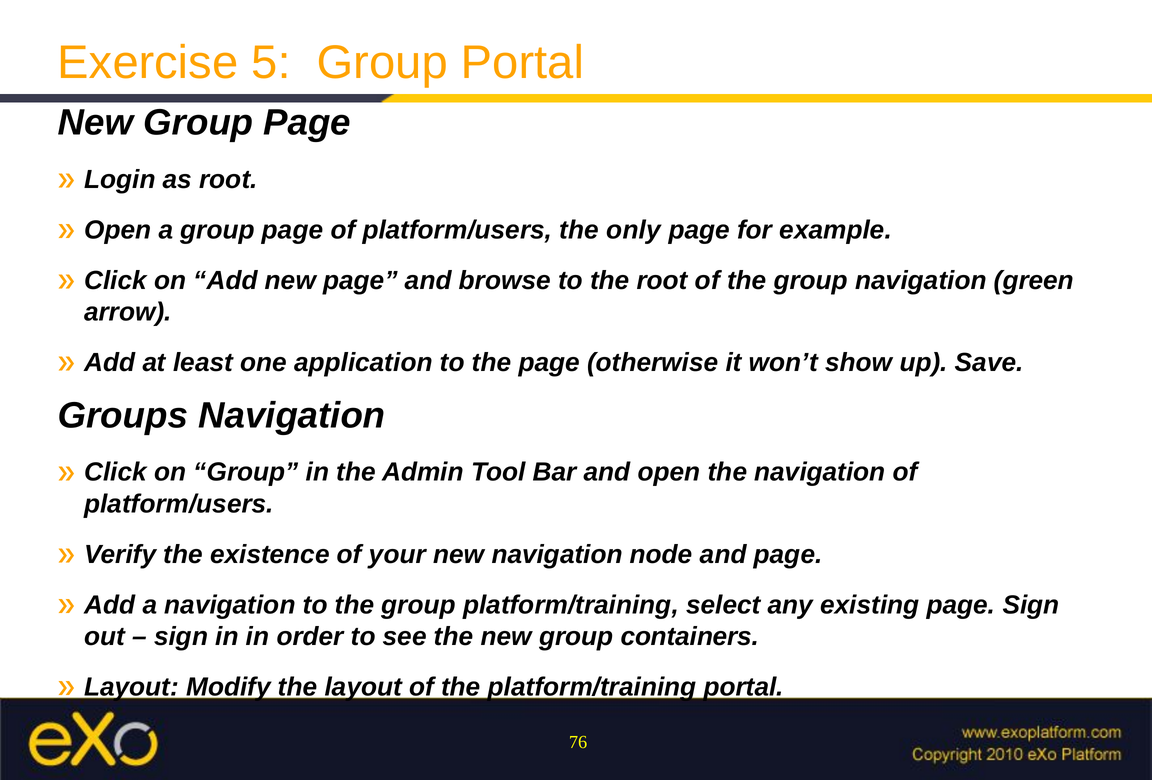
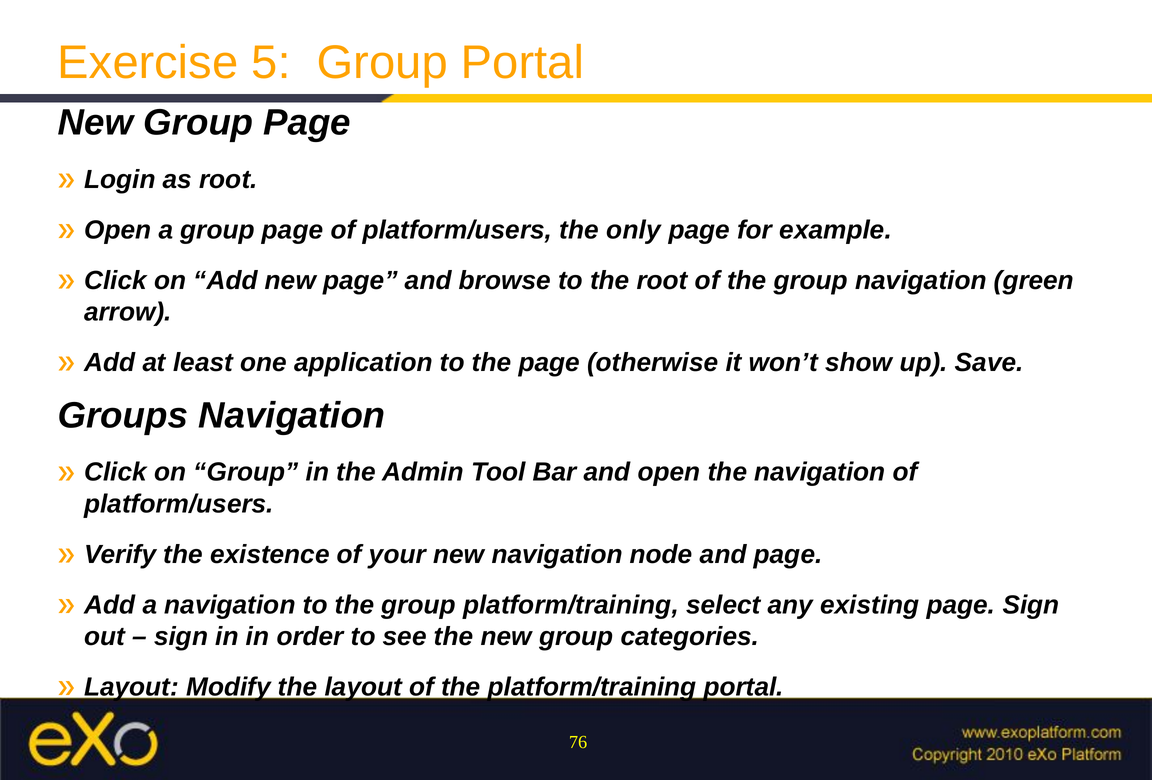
containers: containers -> categories
